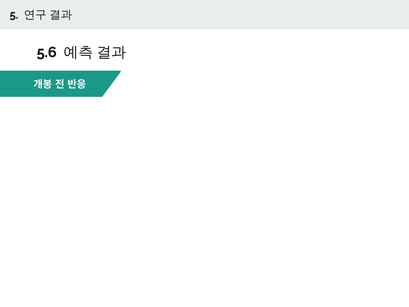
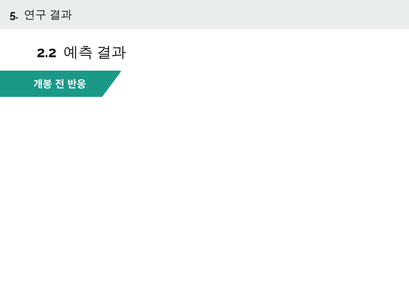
5.6: 5.6 -> 2.2
